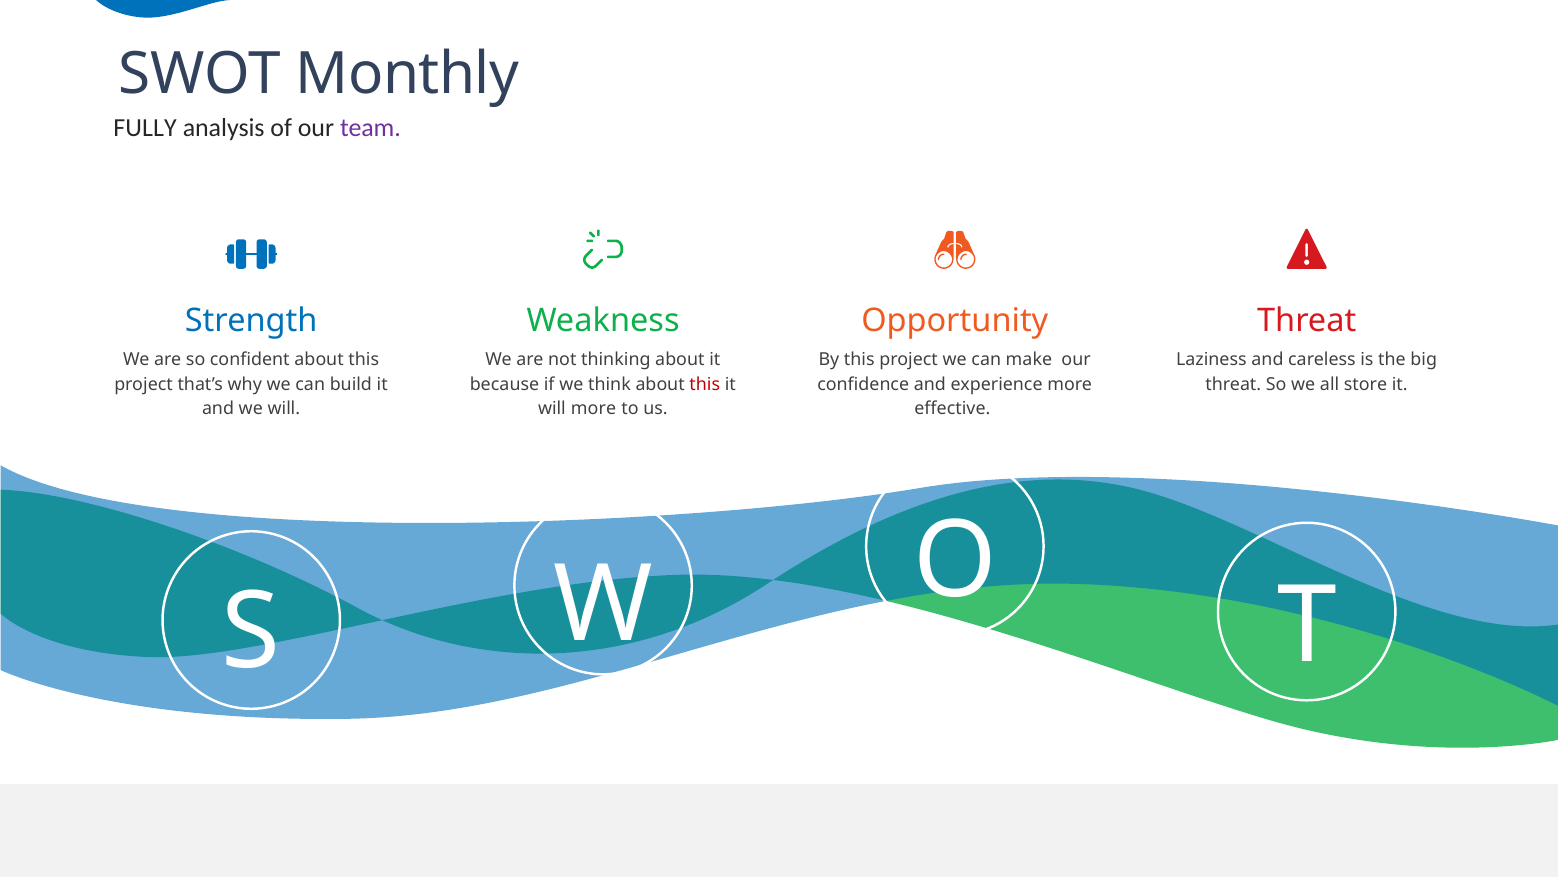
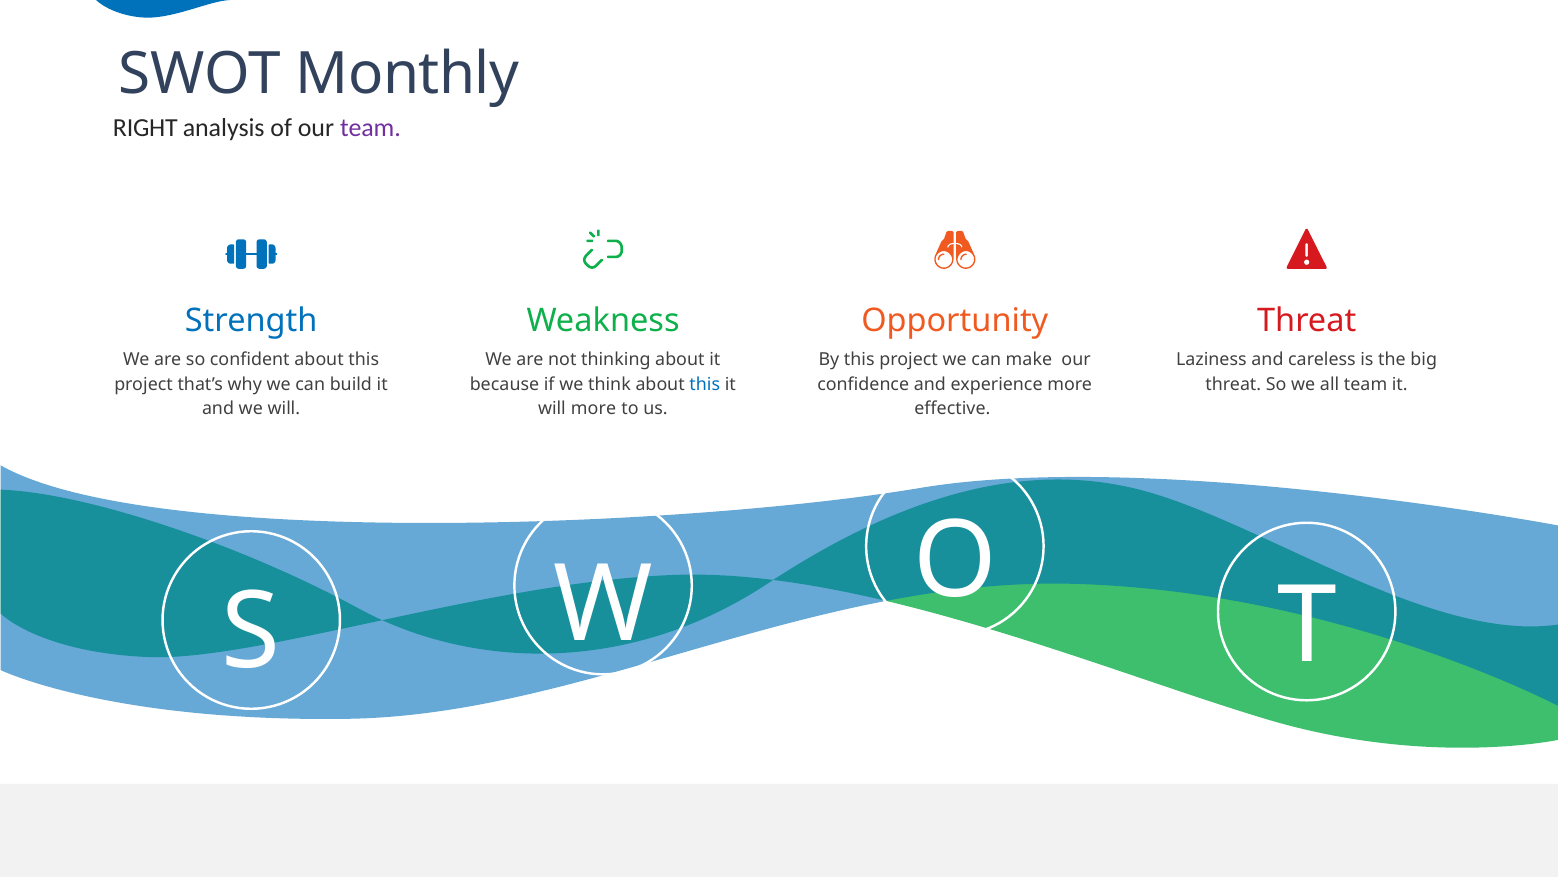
FULLY: FULLY -> RIGHT
all store: store -> team
this at (705, 384) colour: red -> blue
